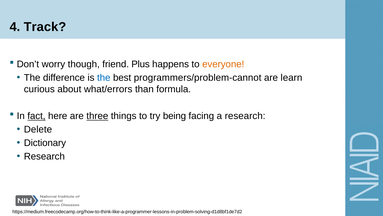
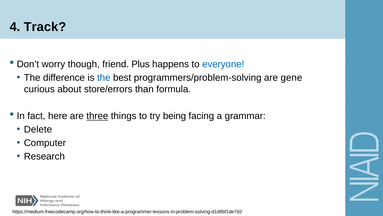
everyone colour: orange -> blue
programmers/problem-cannot: programmers/problem-cannot -> programmers/problem-solving
learn: learn -> gene
what/errors: what/errors -> store/errors
fact underline: present -> none
a research: research -> grammar
Dictionary: Dictionary -> Computer
